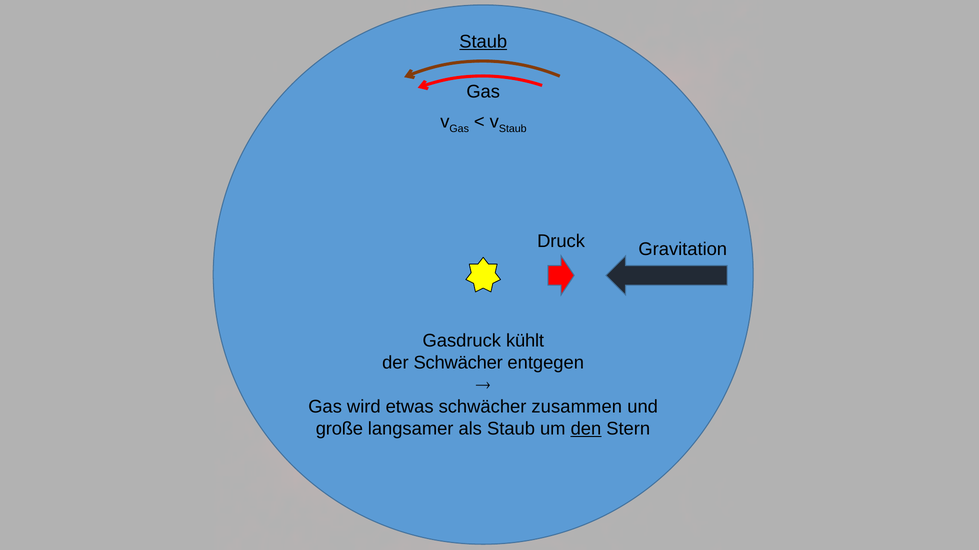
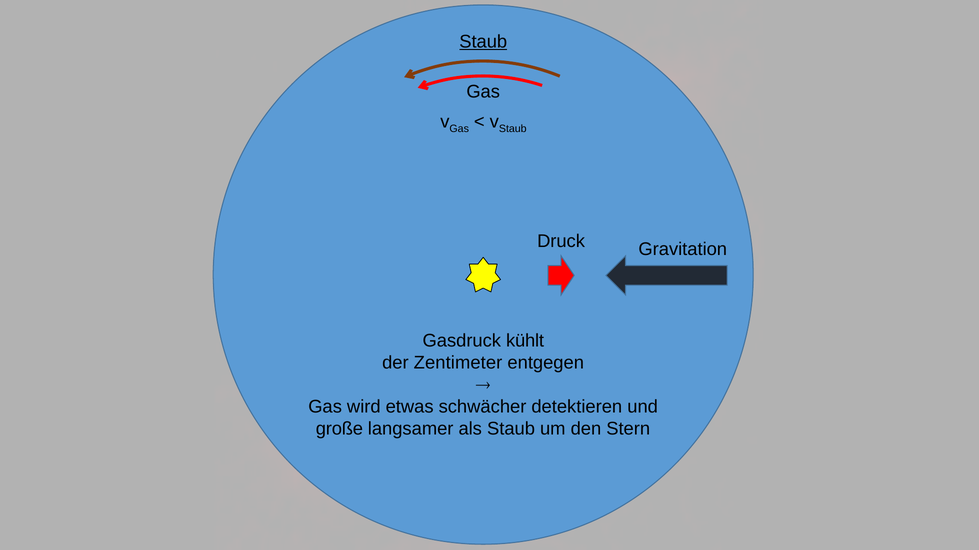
der Schwächer: Schwächer -> Zentimeter
zusammen: zusammen -> detektieren
den underline: present -> none
